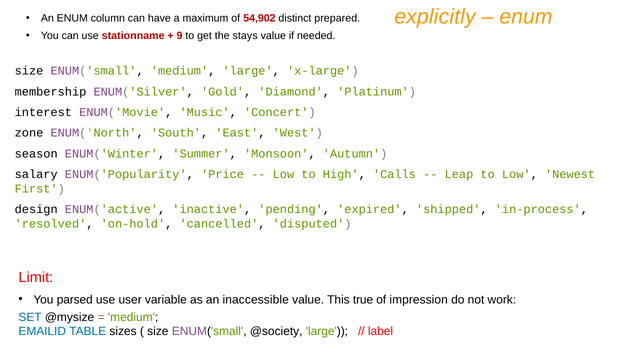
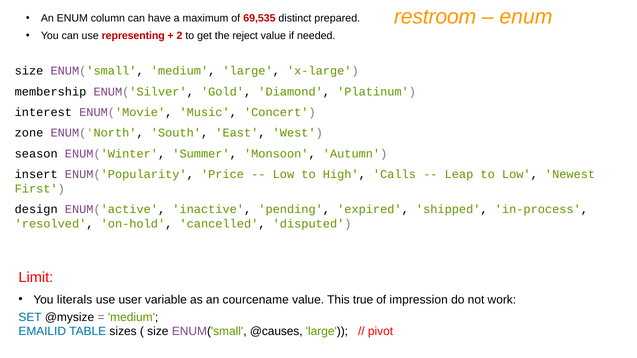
explicitly: explicitly -> restroom
54,902: 54,902 -> 69,535
stationname: stationname -> representing
9: 9 -> 2
stays: stays -> reject
salary: salary -> insert
parsed: parsed -> literals
inaccessible: inaccessible -> courcename
@society: @society -> @causes
label: label -> pivot
